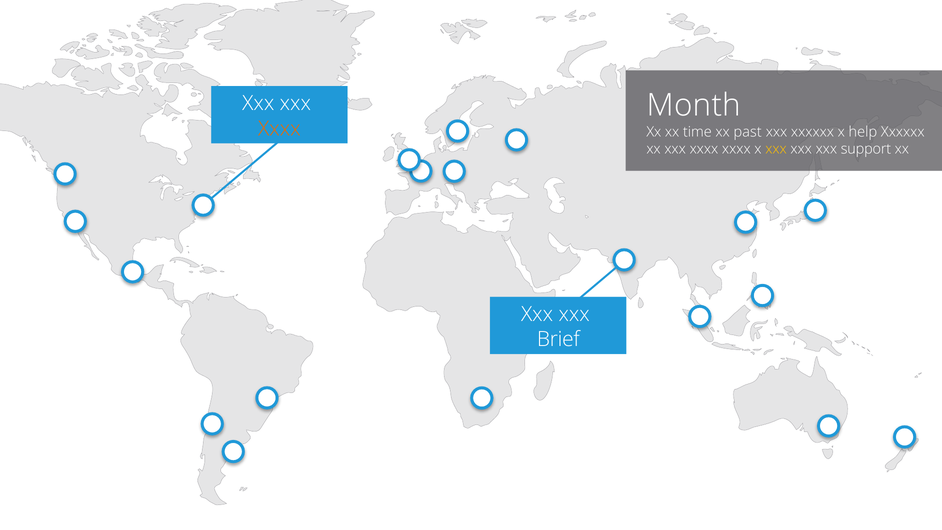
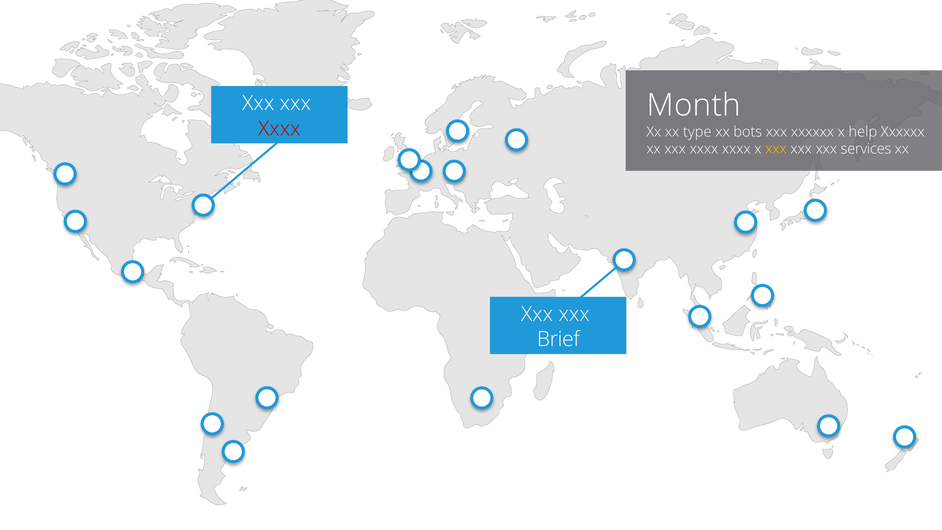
Xxxx at (279, 129) colour: orange -> red
time: time -> type
past: past -> bots
support: support -> services
